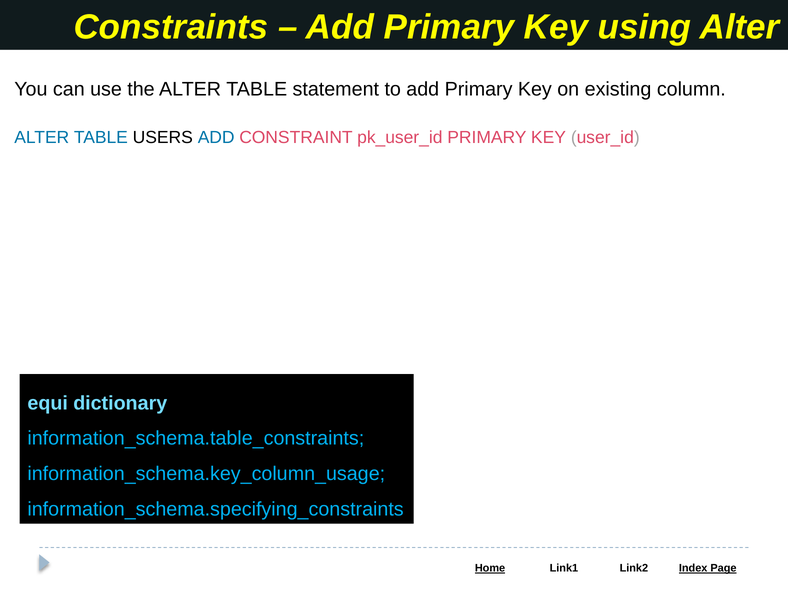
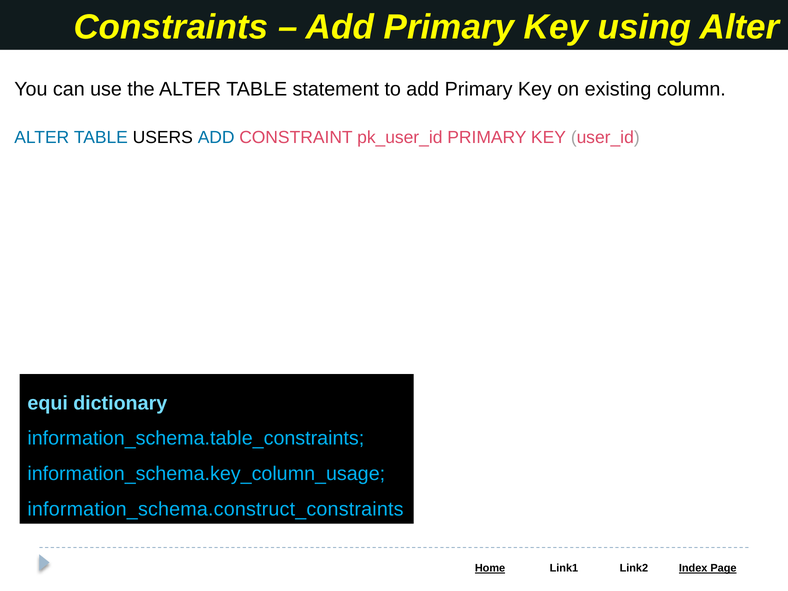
information_schema.specifying_constraints: information_schema.specifying_constraints -> information_schema.construct_constraints
